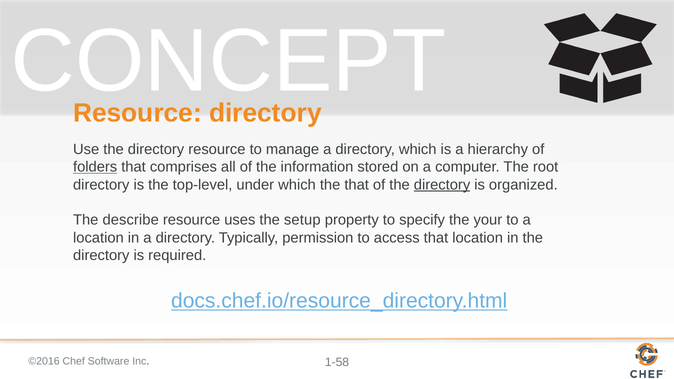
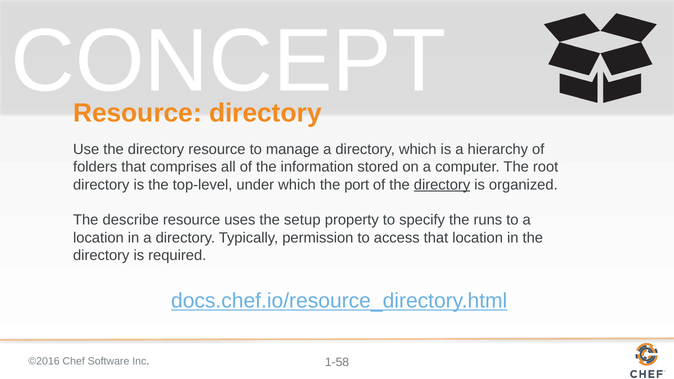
folders underline: present -> none
the that: that -> port
your: your -> runs
